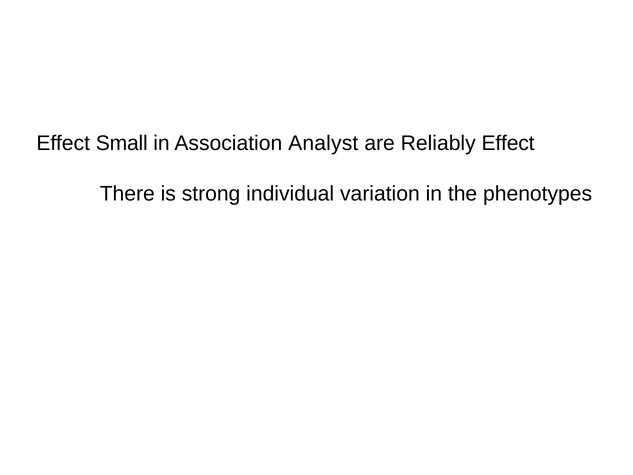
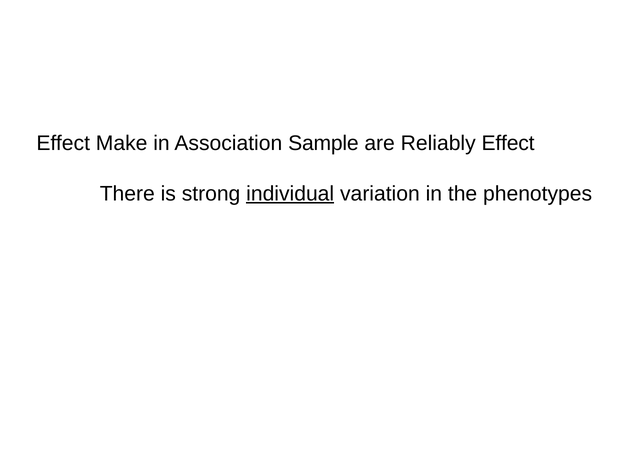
Small: Small -> Make
Analyst: Analyst -> Sample
individual underline: none -> present
